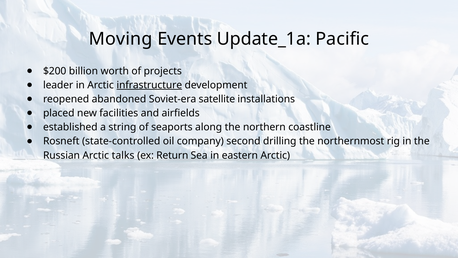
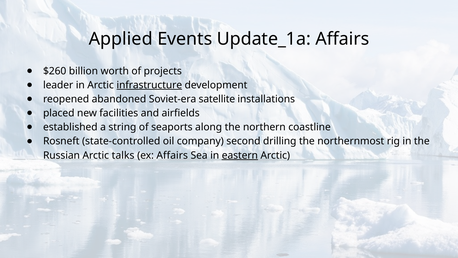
Moving: Moving -> Applied
Update_1a Pacific: Pacific -> Affairs
$200: $200 -> $260
ex Return: Return -> Affairs
eastern underline: none -> present
